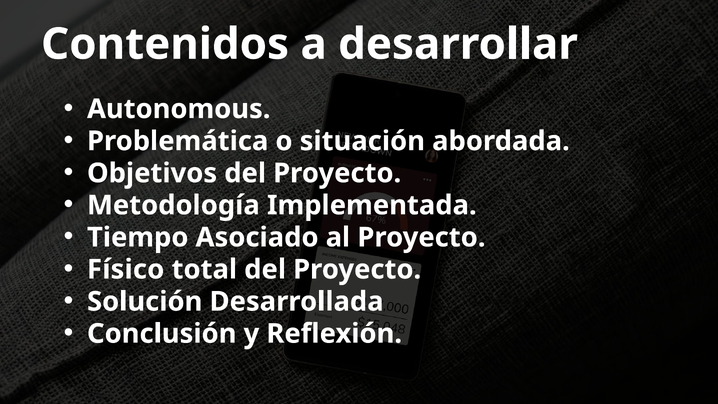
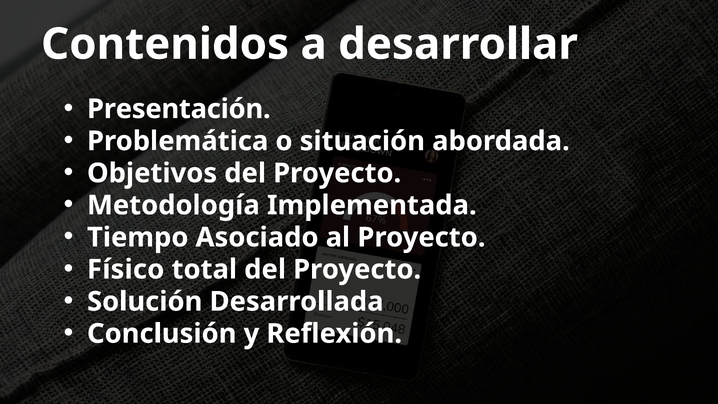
Autonomous: Autonomous -> Presentación
